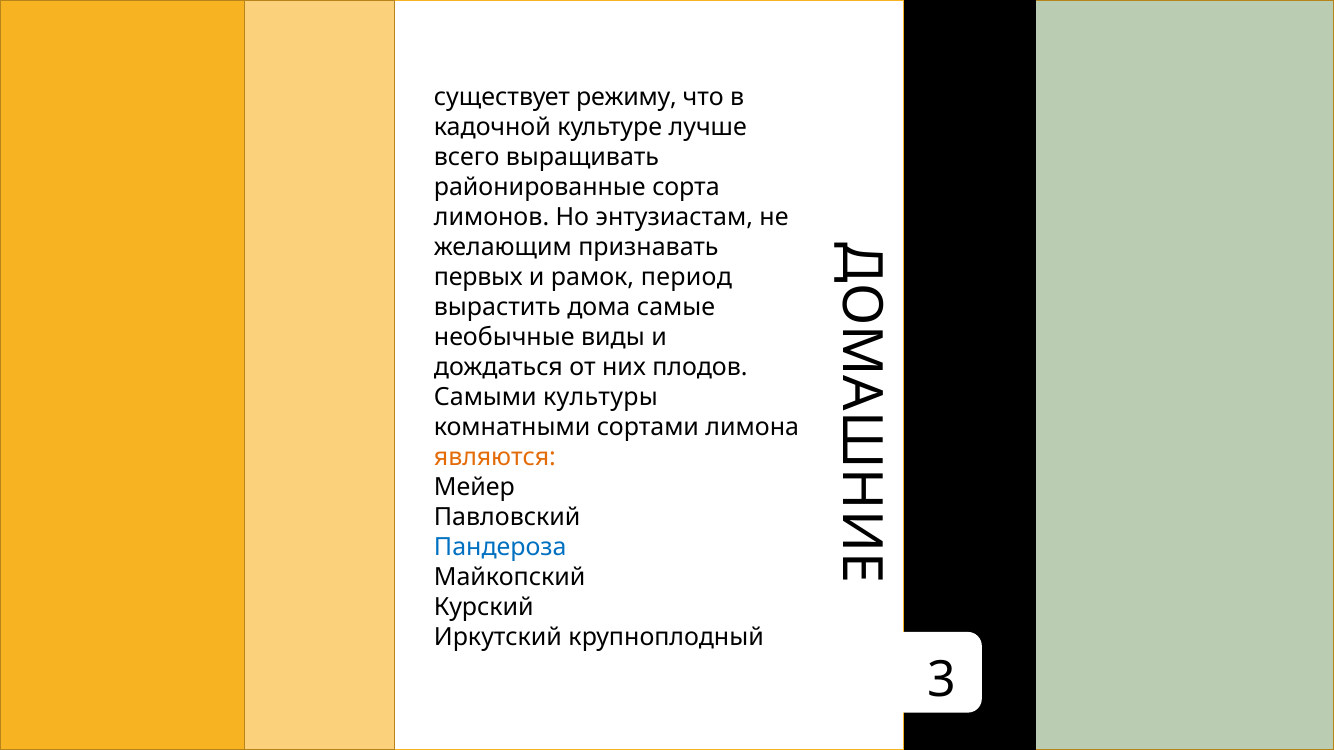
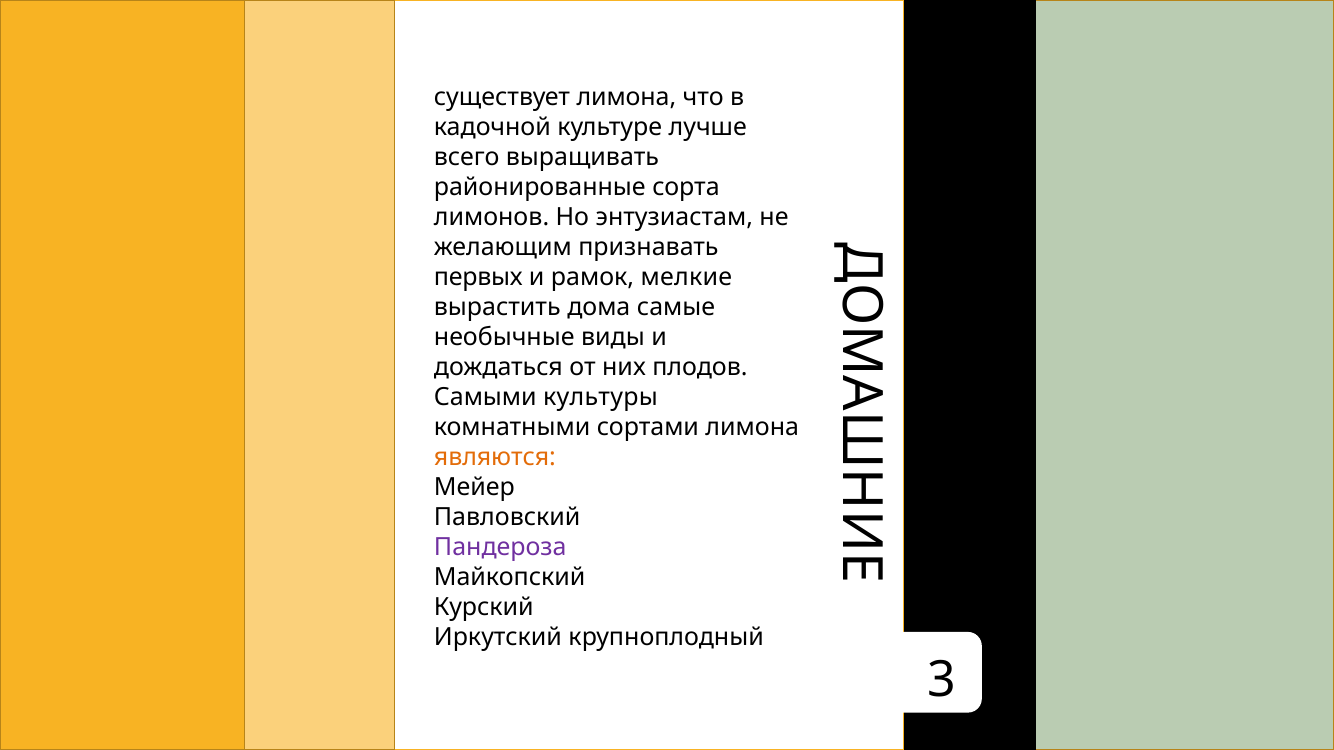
существует режиму: режиму -> лимона
период: период -> мелкие
Пандероза colour: blue -> purple
